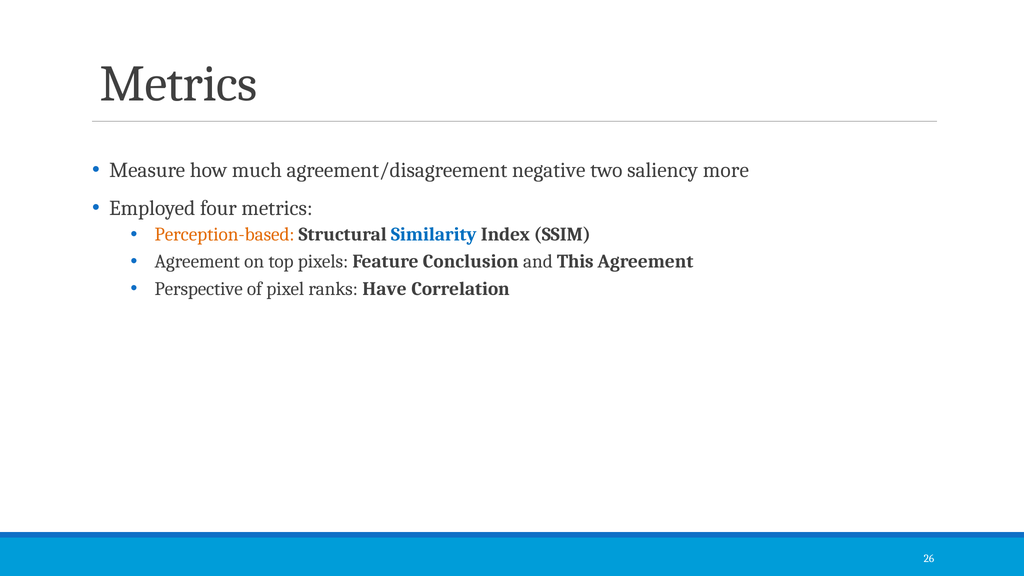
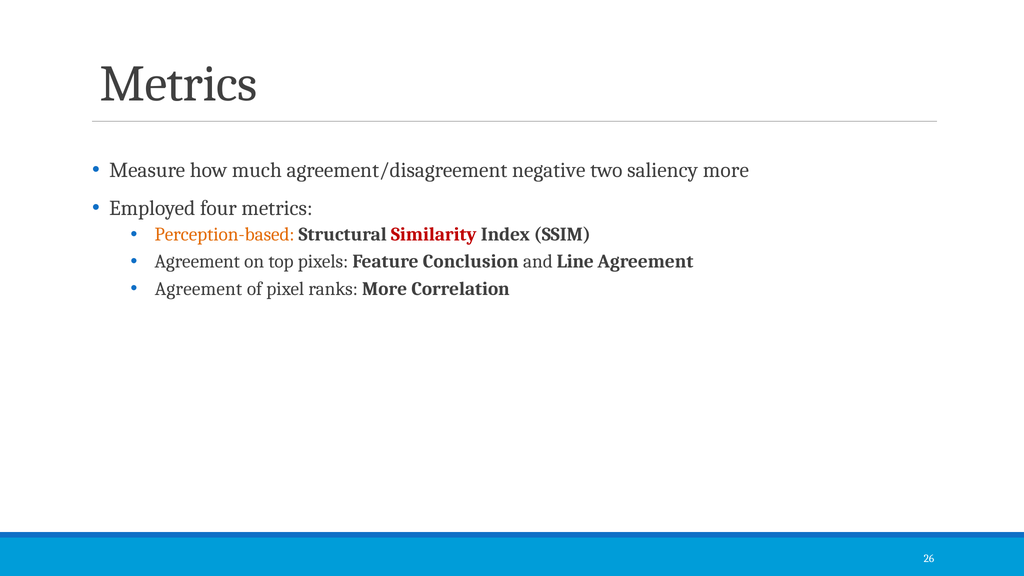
Similarity colour: blue -> red
This: This -> Line
Perspective at (199, 289): Perspective -> Agreement
ranks Have: Have -> More
